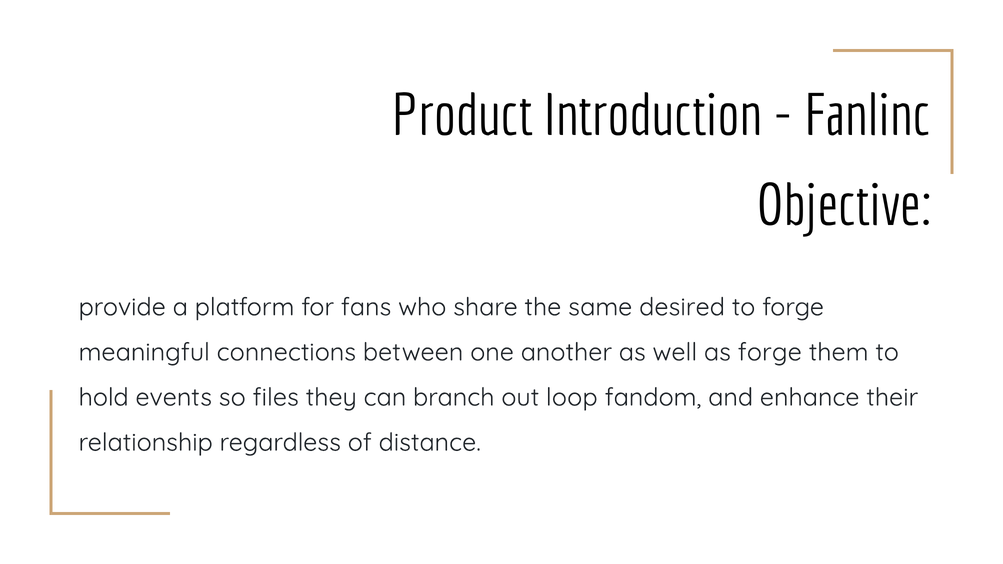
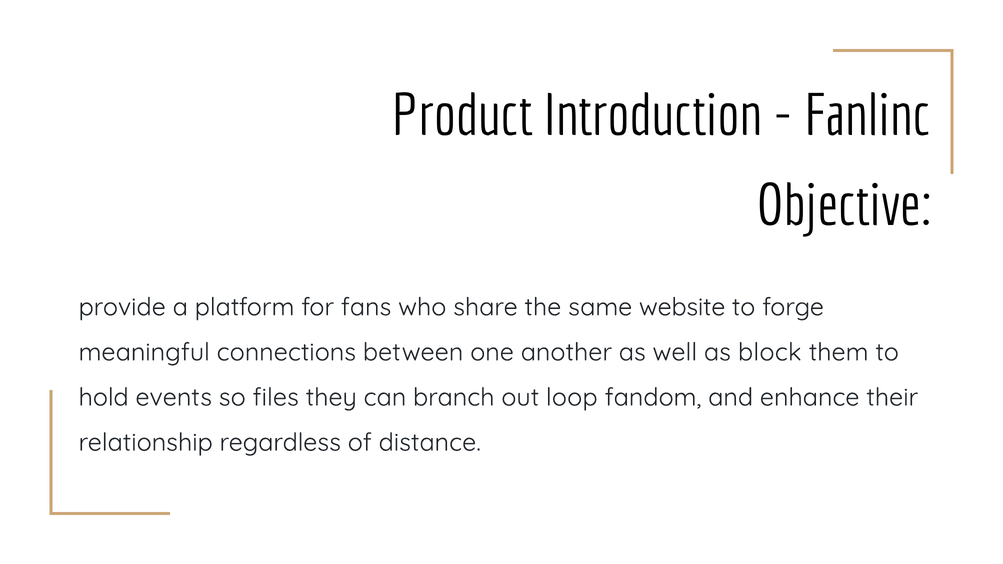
desired: desired -> website
as forge: forge -> block
